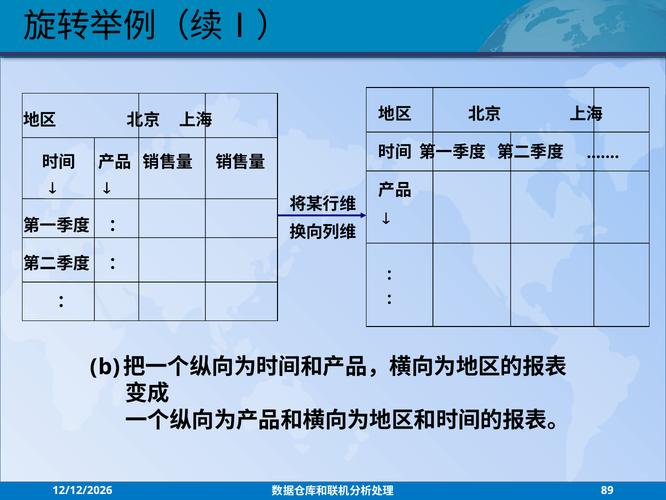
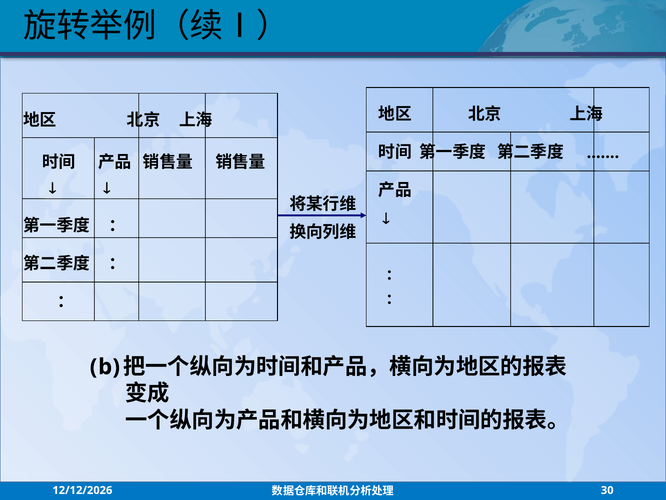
89: 89 -> 30
